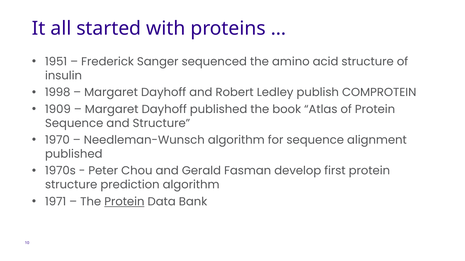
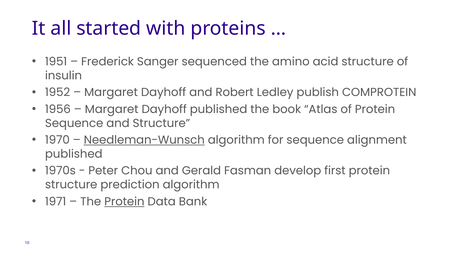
1998: 1998 -> 1952
1909: 1909 -> 1956
Needleman-Wunsch underline: none -> present
